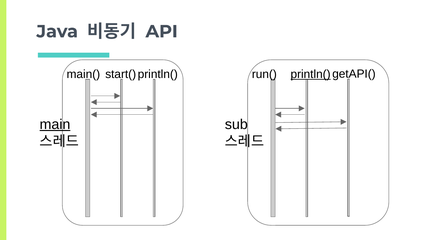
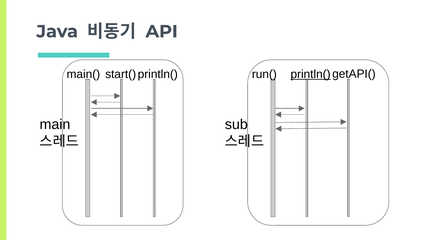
main underline: present -> none
